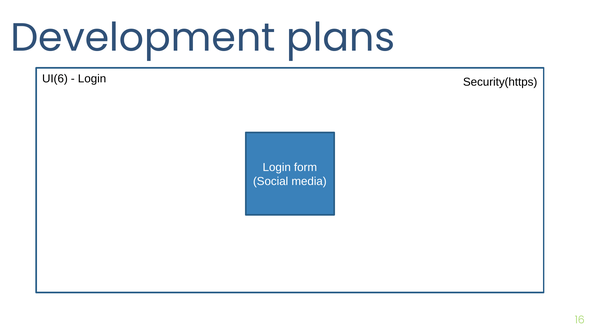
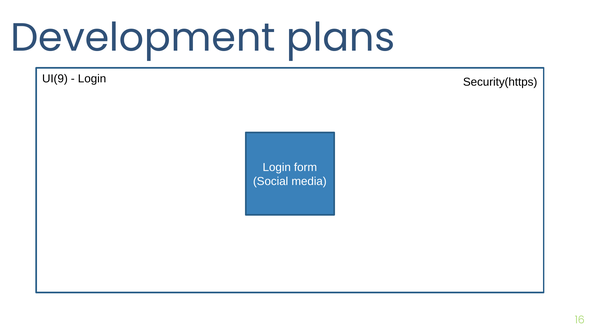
UI(6: UI(6 -> UI(9
